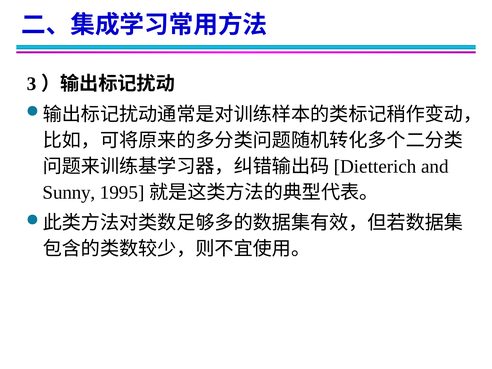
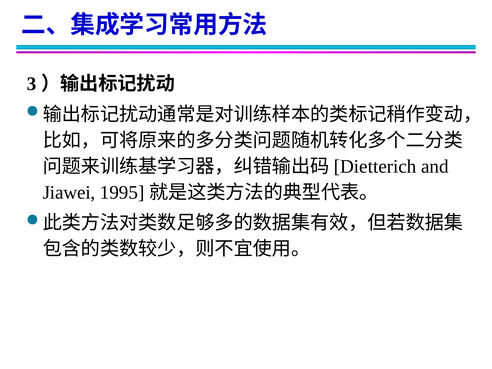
Sunny: Sunny -> Jiawei
